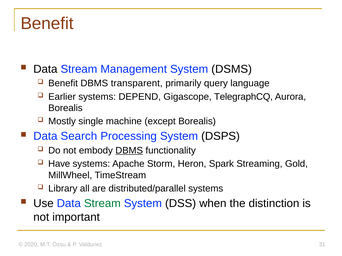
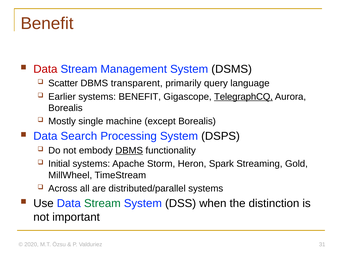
Data at (45, 69) colour: black -> red
Benefit at (63, 84): Benefit -> Scatter
systems DEPEND: DEPEND -> BENEFIT
TelegraphCQ underline: none -> present
Have: Have -> Initial
Library: Library -> Across
